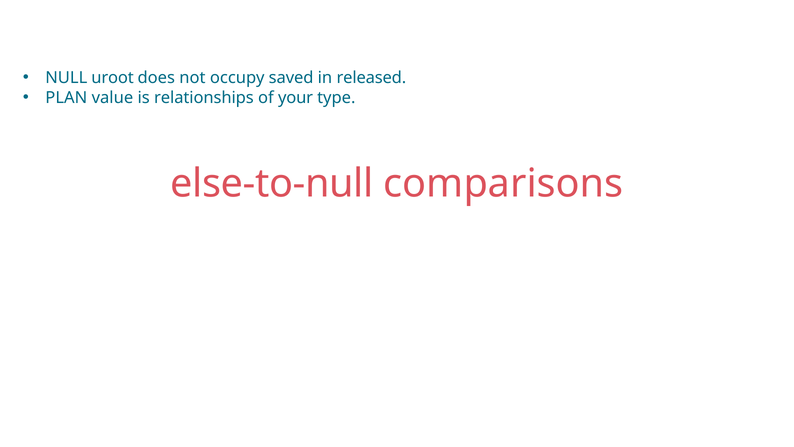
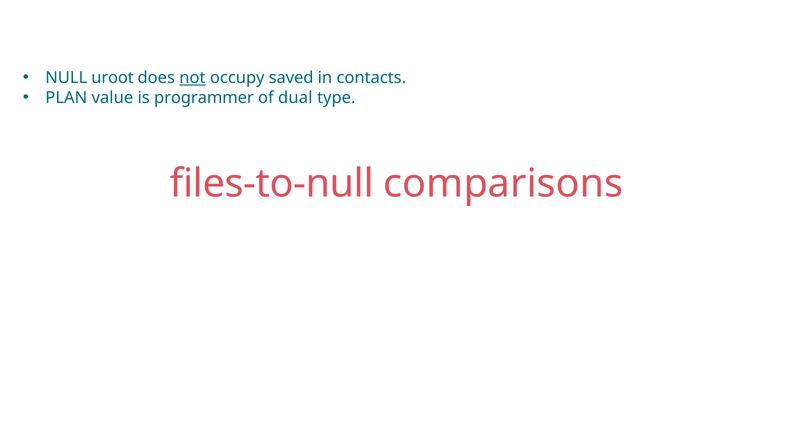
not underline: none -> present
released: released -> contacts
relationships: relationships -> programmer
your: your -> dual
else-to-null: else-to-null -> files-to-null
